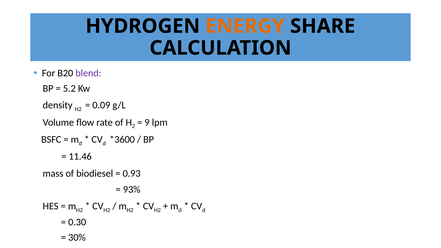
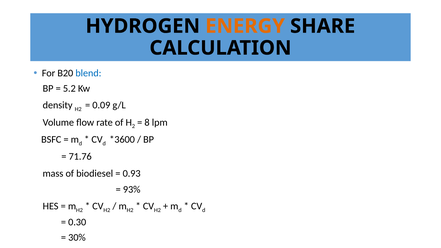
blend colour: purple -> blue
9: 9 -> 8
11.46: 11.46 -> 71.76
